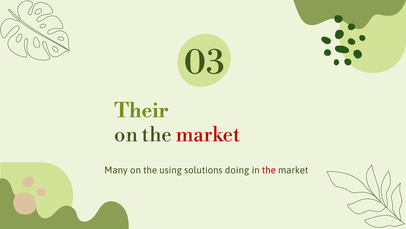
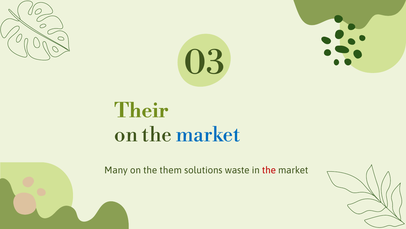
market at (208, 135) colour: red -> blue
using: using -> them
doing: doing -> waste
